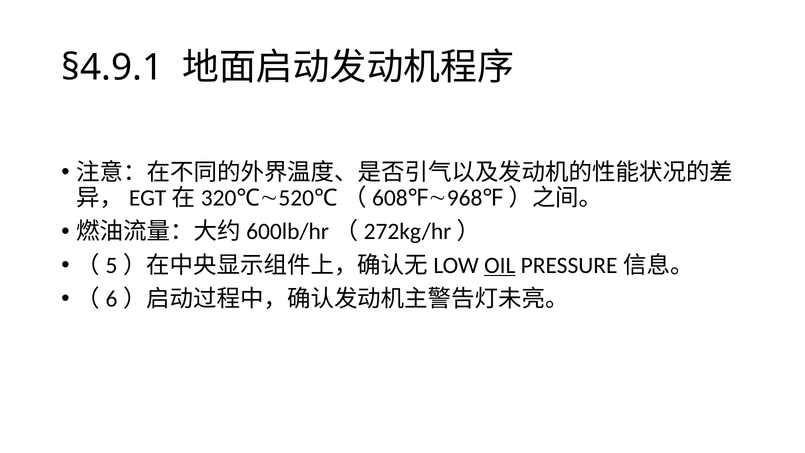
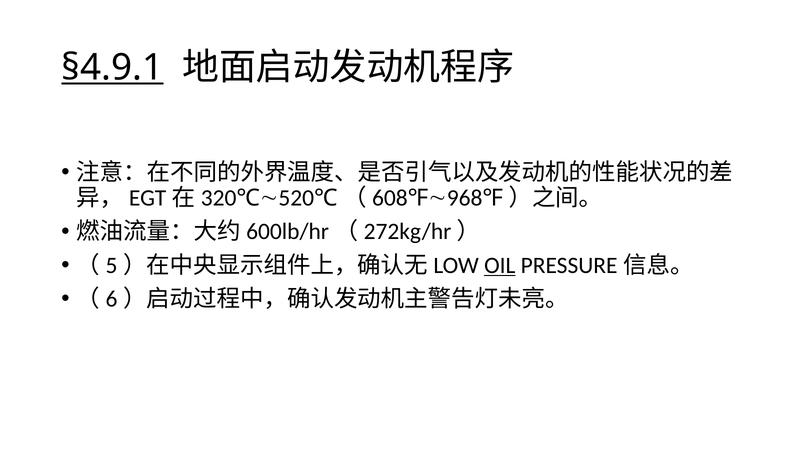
§4.9.1 underline: none -> present
